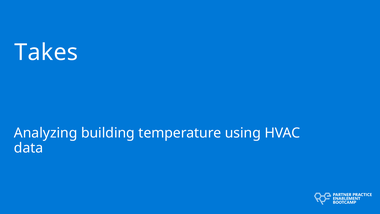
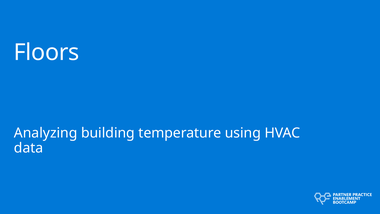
Takes: Takes -> Floors
